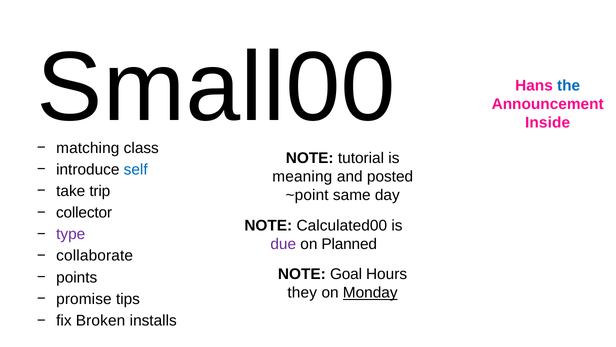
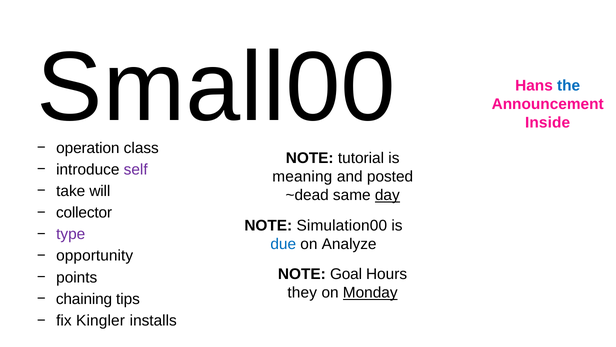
matching: matching -> operation
self colour: blue -> purple
trip: trip -> will
~point: ~point -> ~dead
day underline: none -> present
Calculated00: Calculated00 -> Simulation00
due colour: purple -> blue
Planned: Planned -> Analyze
collaborate: collaborate -> opportunity
promise: promise -> chaining
Broken: Broken -> Kingler
